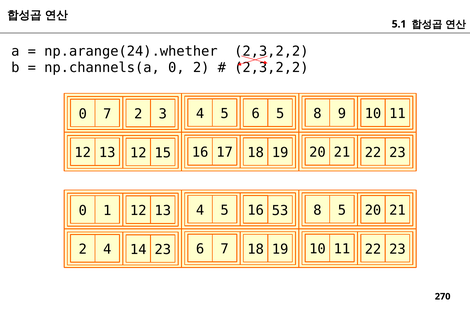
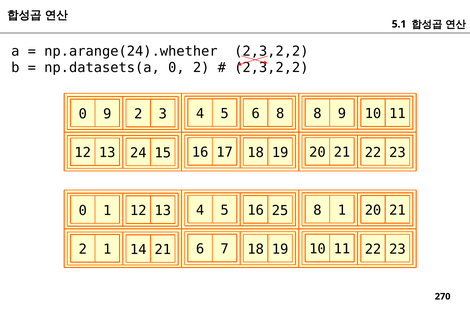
np.channels(a: np.channels(a -> np.datasets(a
0 7: 7 -> 9
6 5: 5 -> 8
13 12: 12 -> 24
53: 53 -> 25
8 5: 5 -> 1
2 4: 4 -> 1
14 23: 23 -> 21
